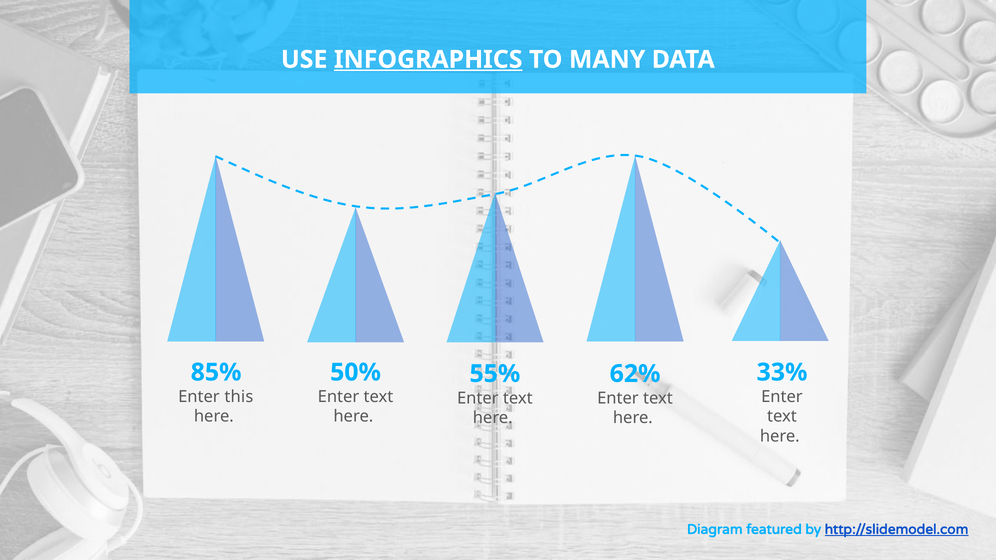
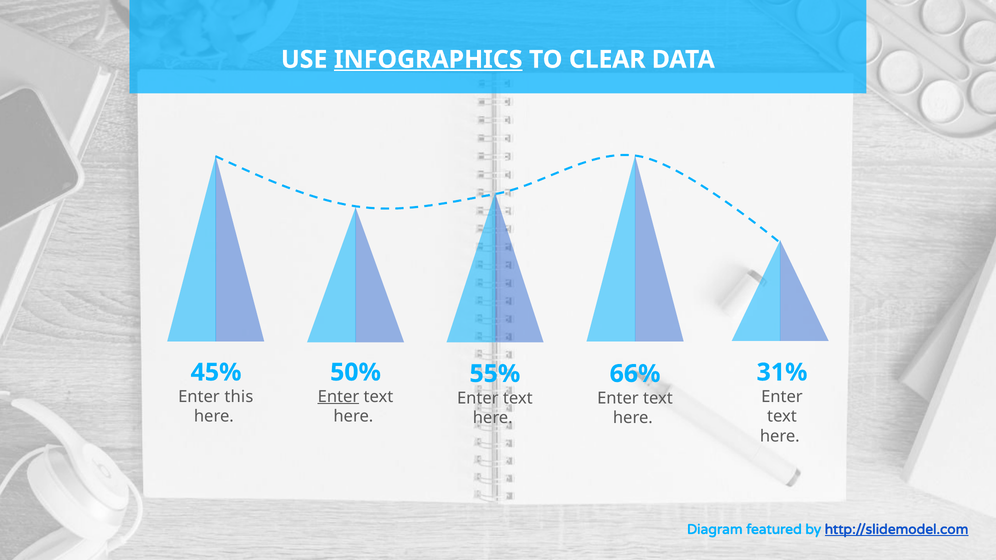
MANY: MANY -> CLEAR
85%: 85% -> 45%
33%: 33% -> 31%
62%: 62% -> 66%
Enter at (338, 397) underline: none -> present
